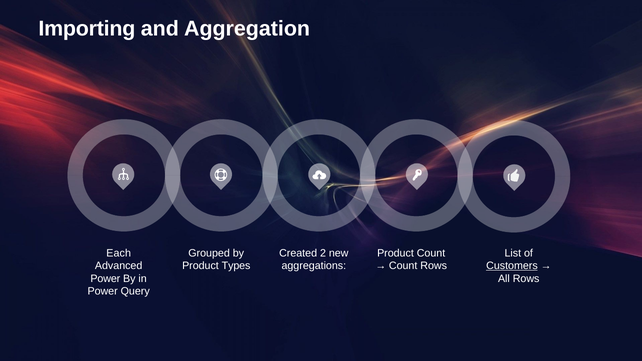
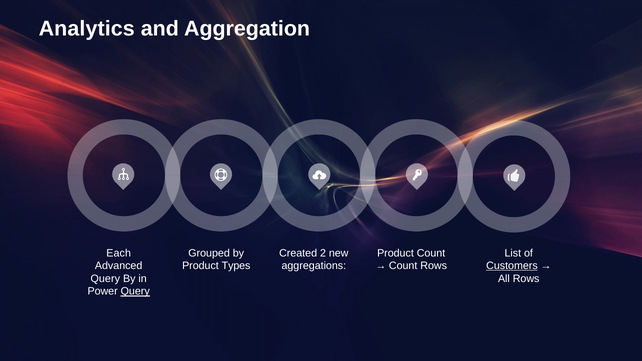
Importing: Importing -> Analytics
Power at (105, 279): Power -> Query
Query at (135, 292) underline: none -> present
